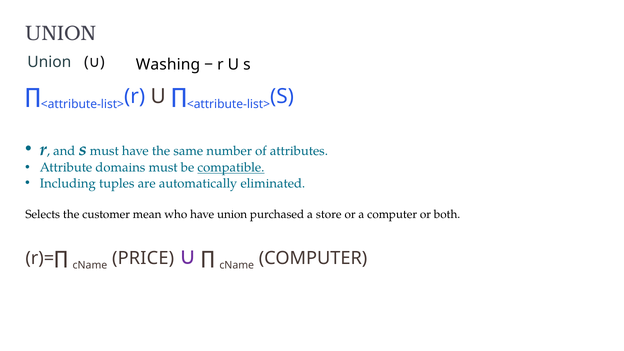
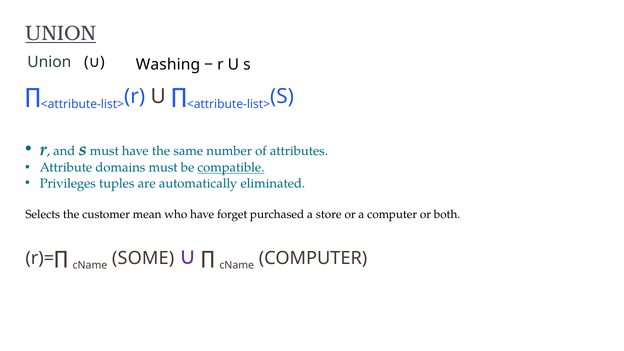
UNION at (61, 33) underline: none -> present
Including: Including -> Privileges
have union: union -> forget
PRICE: PRICE -> SOME
